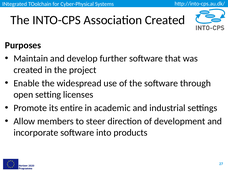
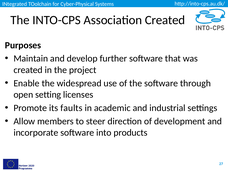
entire: entire -> faults
